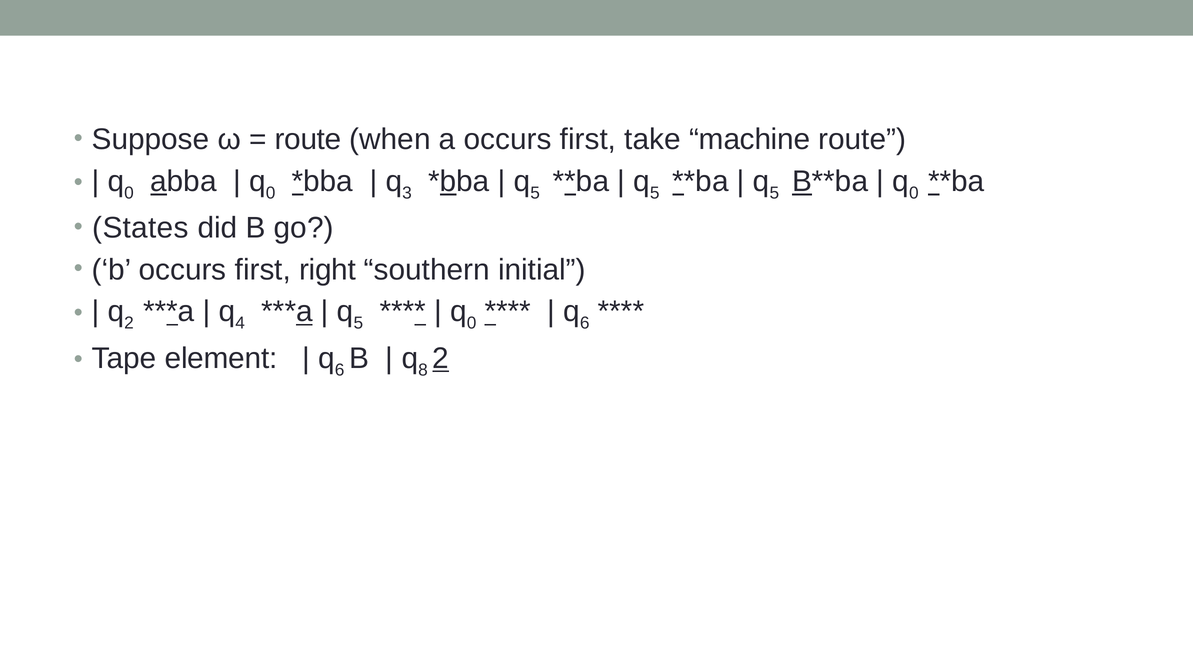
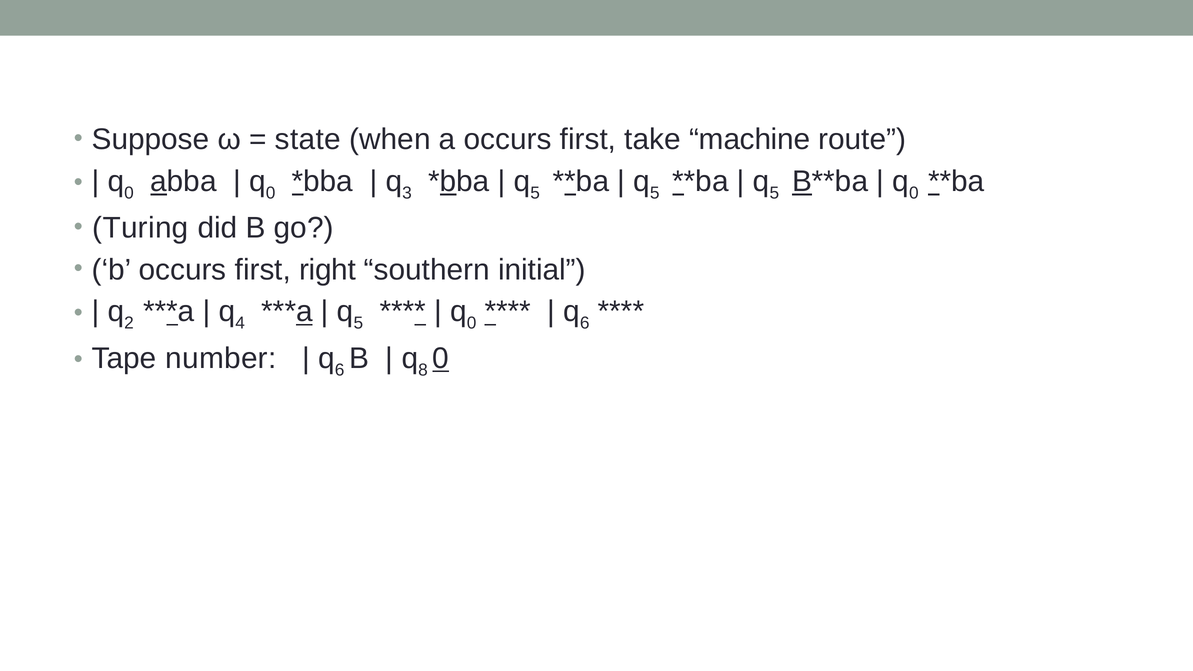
route at (308, 140): route -> state
States: States -> Turing
element: element -> number
2 at (441, 358): 2 -> 0
